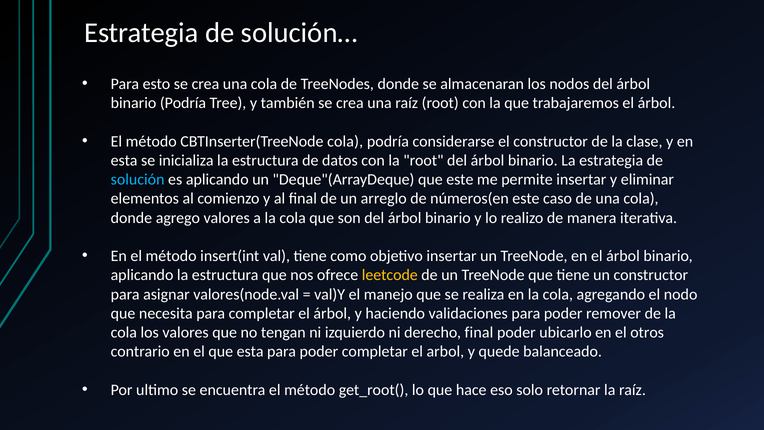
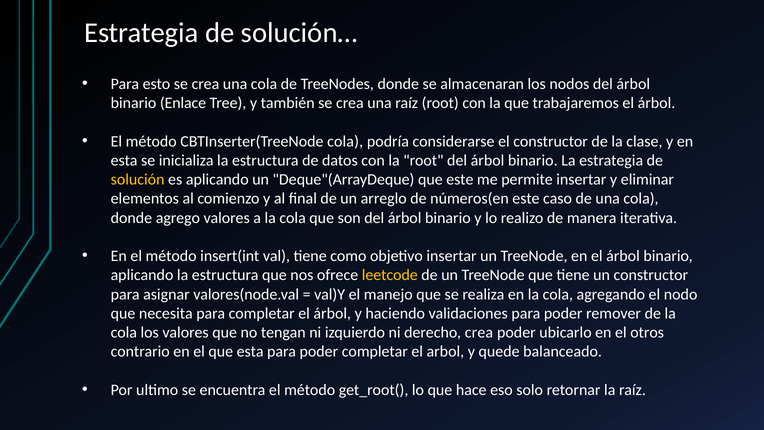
binario Podría: Podría -> Enlace
solución colour: light blue -> yellow
derecho final: final -> crea
